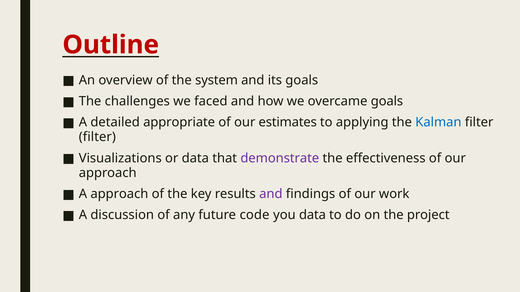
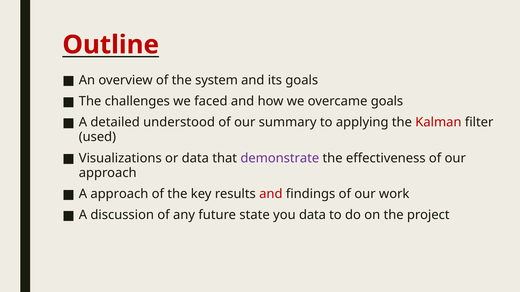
appropriate: appropriate -> understood
estimates: estimates -> summary
Kalman colour: blue -> red
filter at (97, 137): filter -> used
and at (271, 194) colour: purple -> red
code: code -> state
